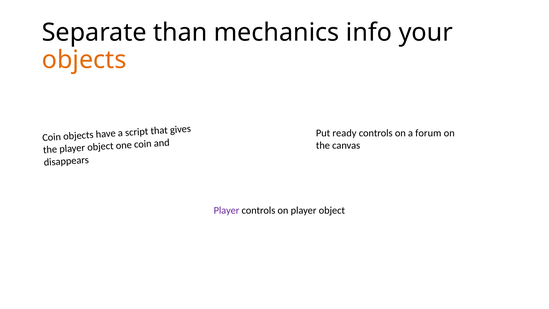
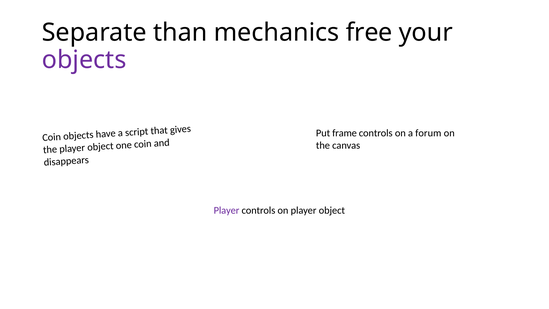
info: info -> free
objects at (84, 60) colour: orange -> purple
ready: ready -> frame
